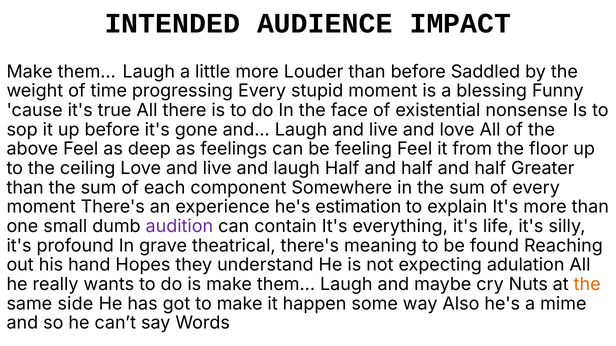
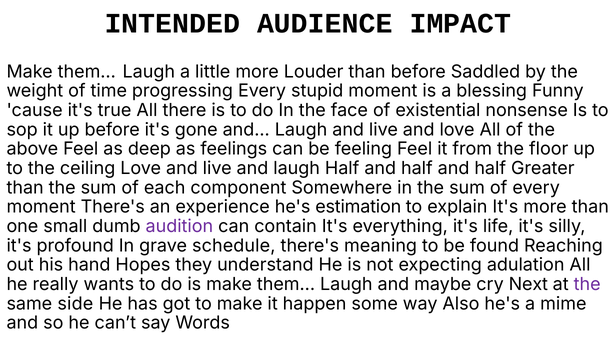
theatrical: theatrical -> schedule
Nuts: Nuts -> Next
the at (587, 285) colour: orange -> purple
